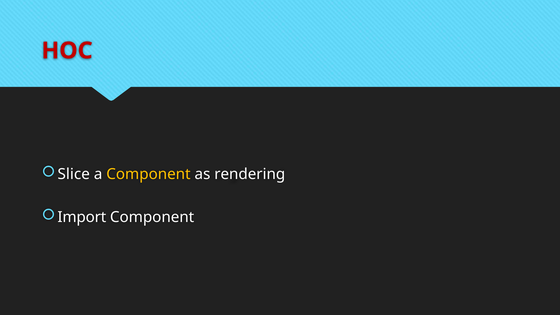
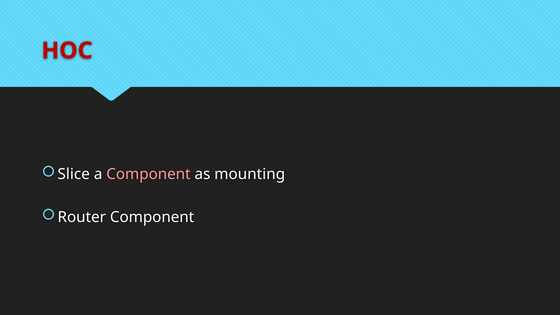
Component at (148, 174) colour: yellow -> pink
rendering: rendering -> mounting
Import: Import -> Router
